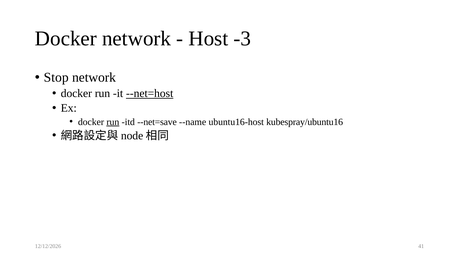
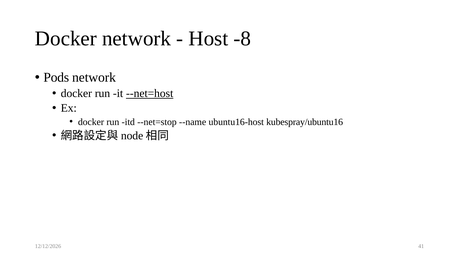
-3: -3 -> -8
Stop: Stop -> Pods
run at (113, 122) underline: present -> none
--net=save: --net=save -> --net=stop
